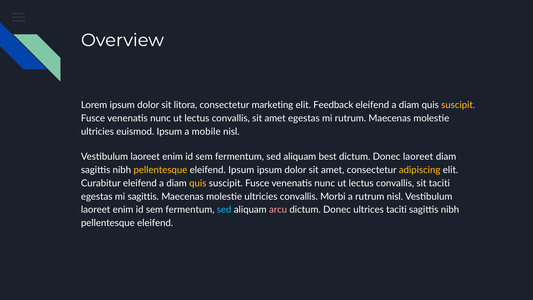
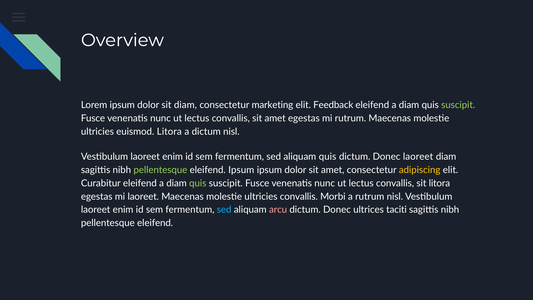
sit litora: litora -> diam
suscipit at (458, 105) colour: yellow -> light green
euismod Ipsum: Ipsum -> Litora
a mobile: mobile -> dictum
aliquam best: best -> quis
pellentesque at (160, 170) colour: yellow -> light green
quis at (198, 183) colour: yellow -> light green
sit taciti: taciti -> litora
mi sagittis: sagittis -> laoreet
